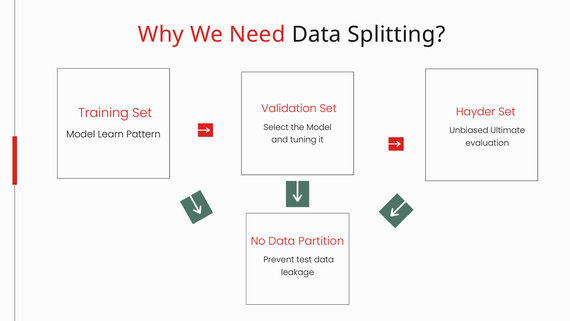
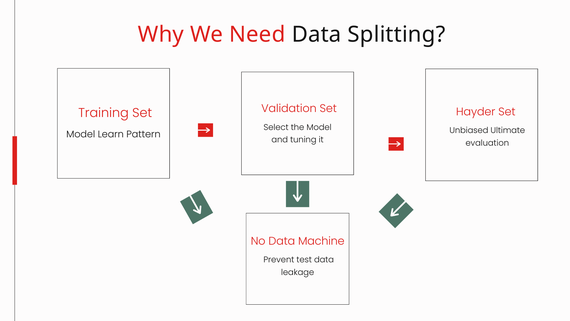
Partition: Partition -> Machine
